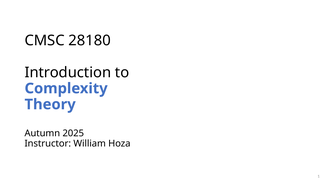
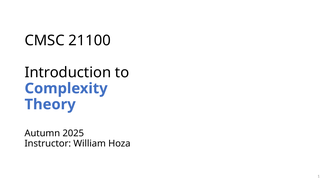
28180: 28180 -> 21100
